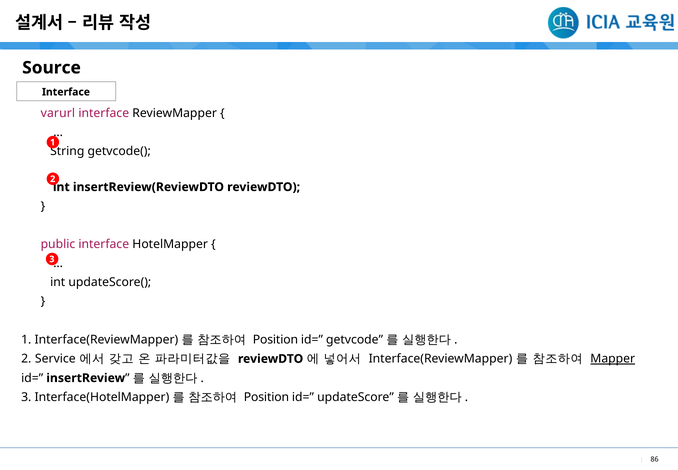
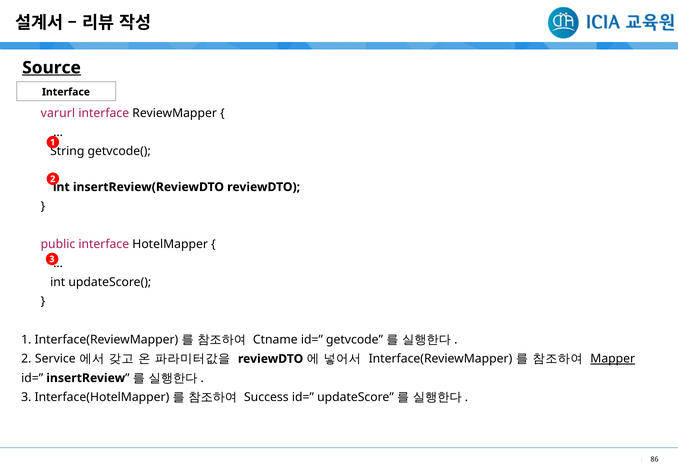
Source underline: none -> present
Position at (275, 339): Position -> Ctname
Position at (266, 397): Position -> Success
